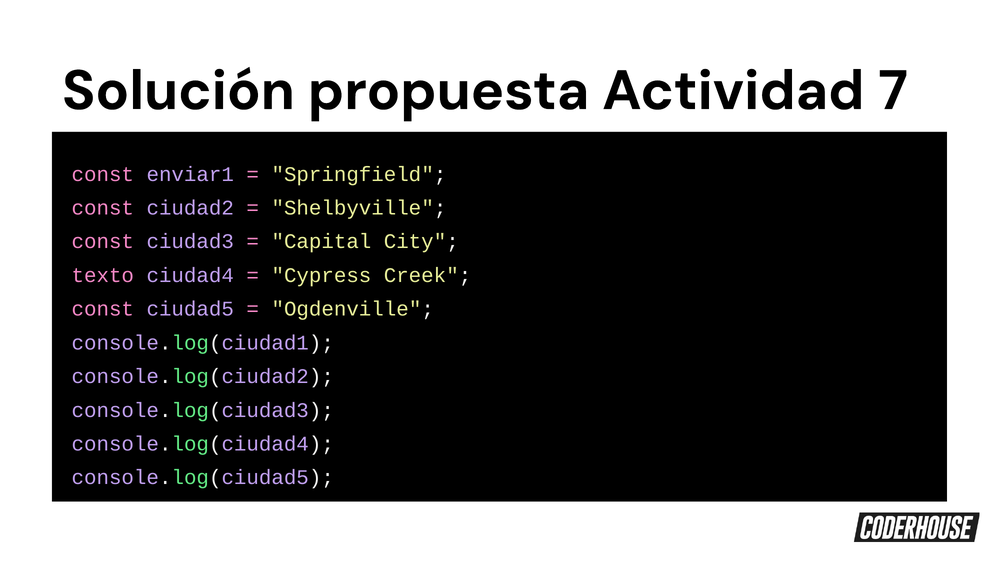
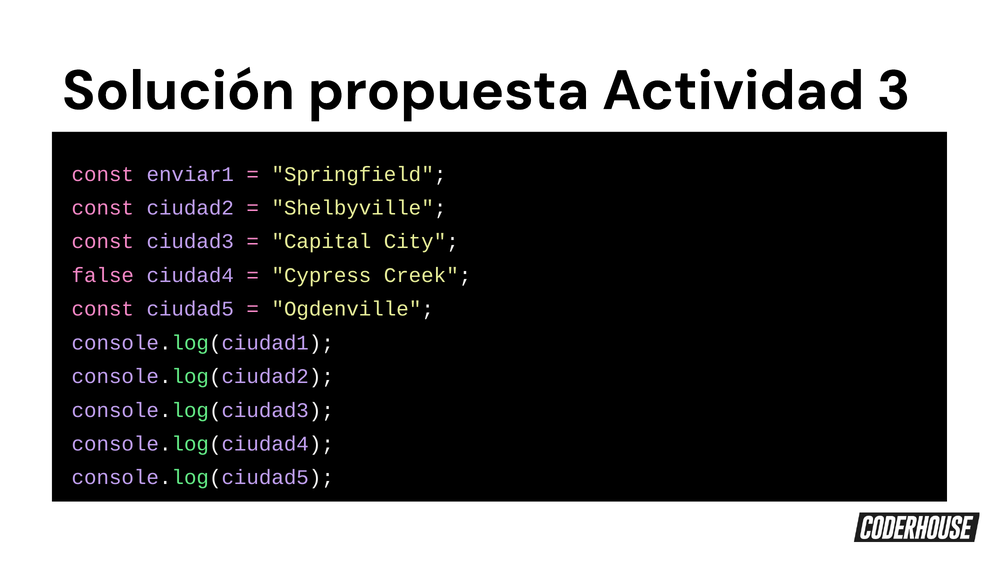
7: 7 -> 3
texto: texto -> false
